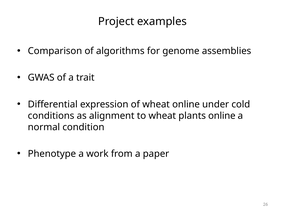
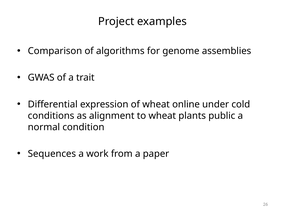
plants online: online -> public
Phenotype: Phenotype -> Sequences
